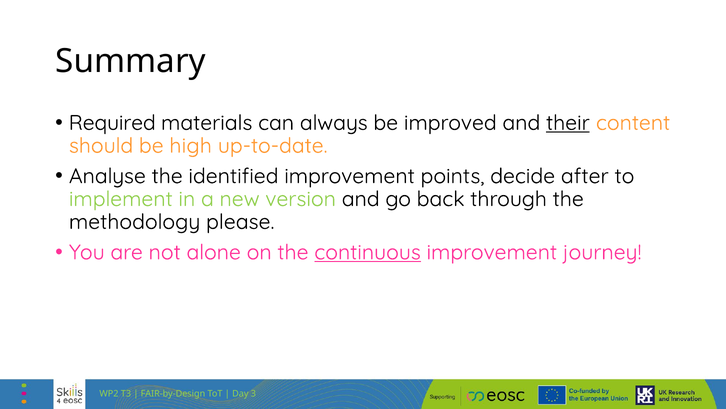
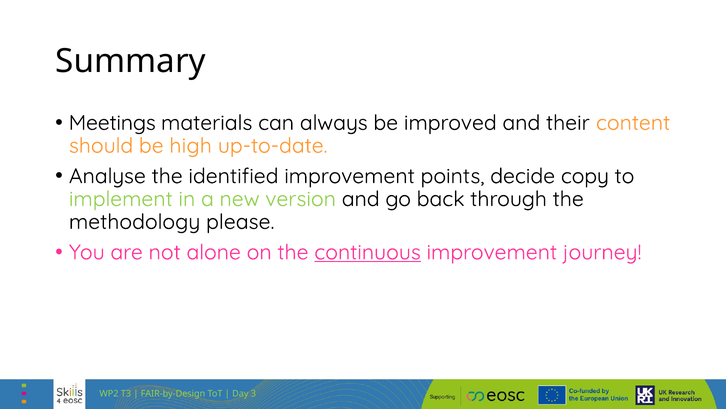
Required: Required -> Meetings
their underline: present -> none
after: after -> copy
